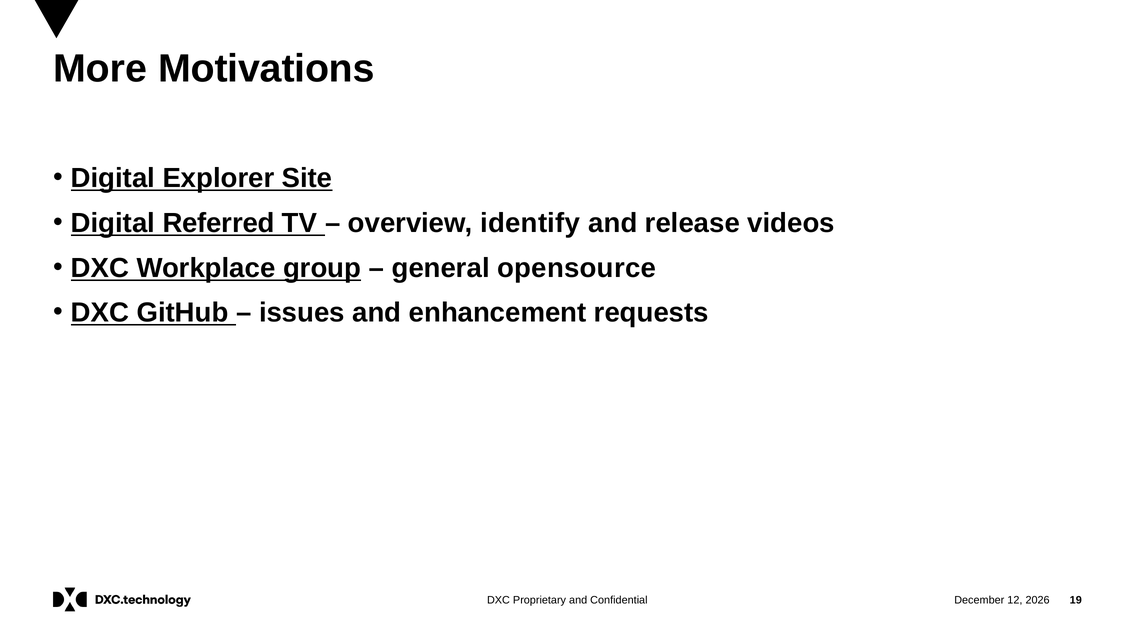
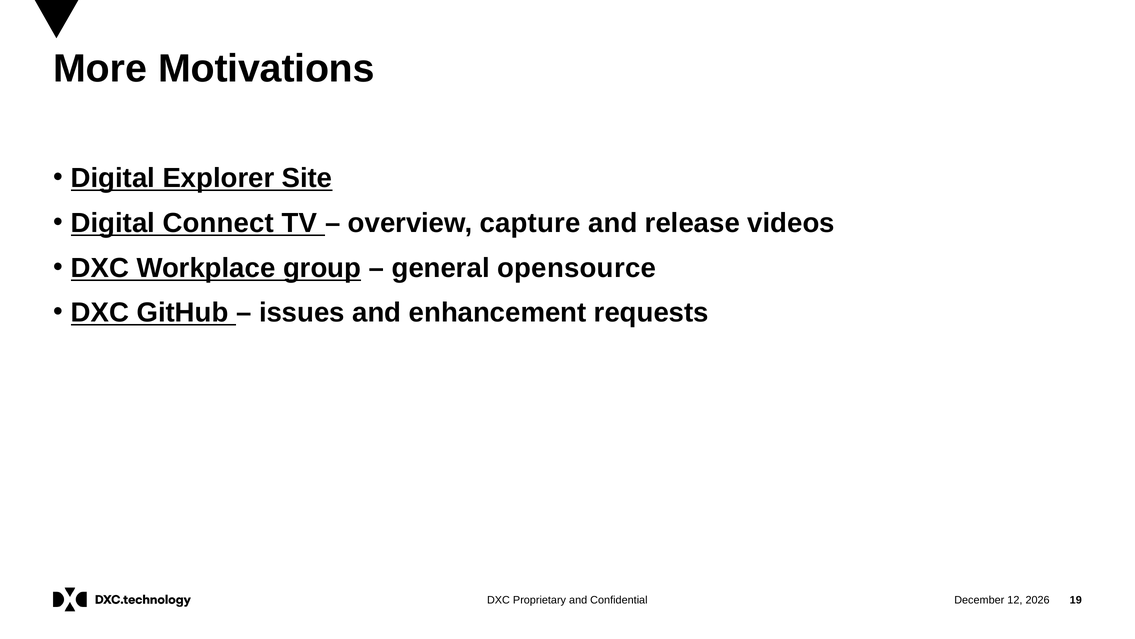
Referred: Referred -> Connect
identify: identify -> capture
